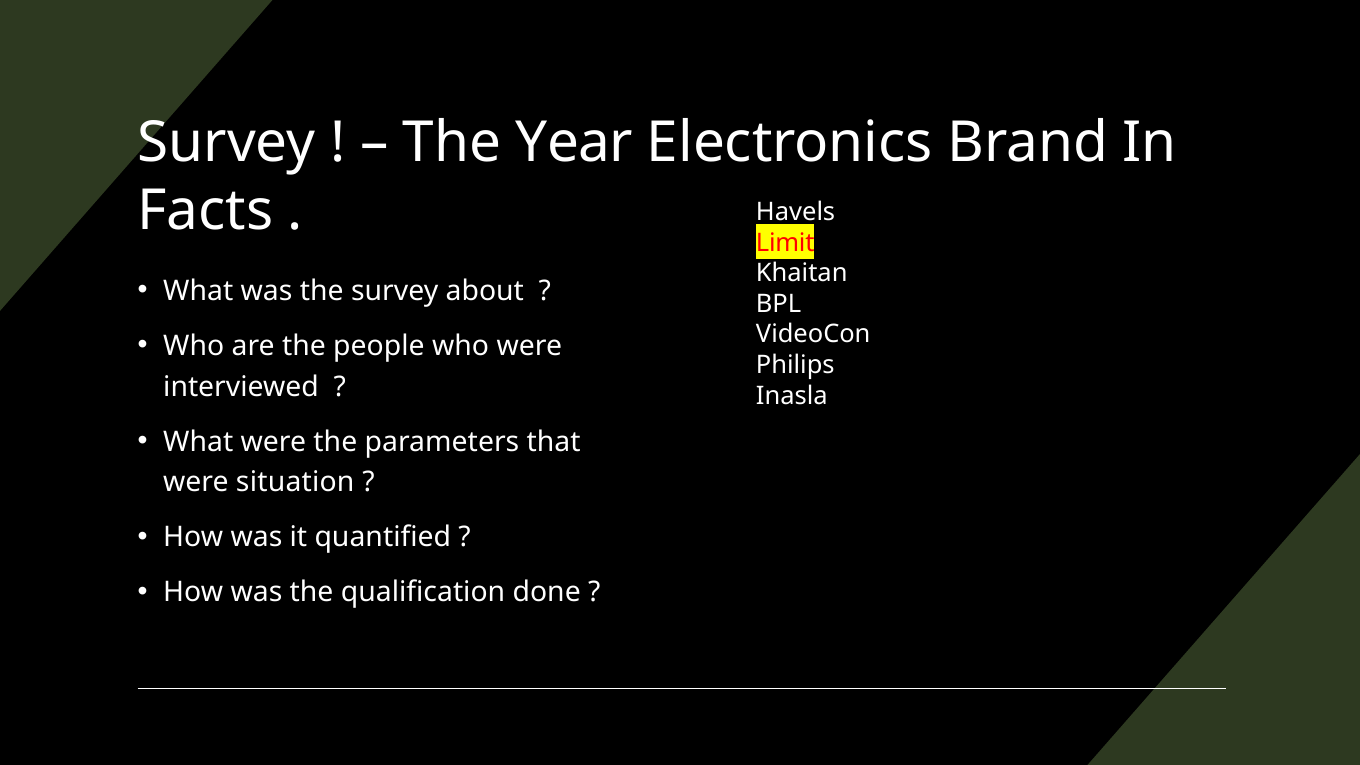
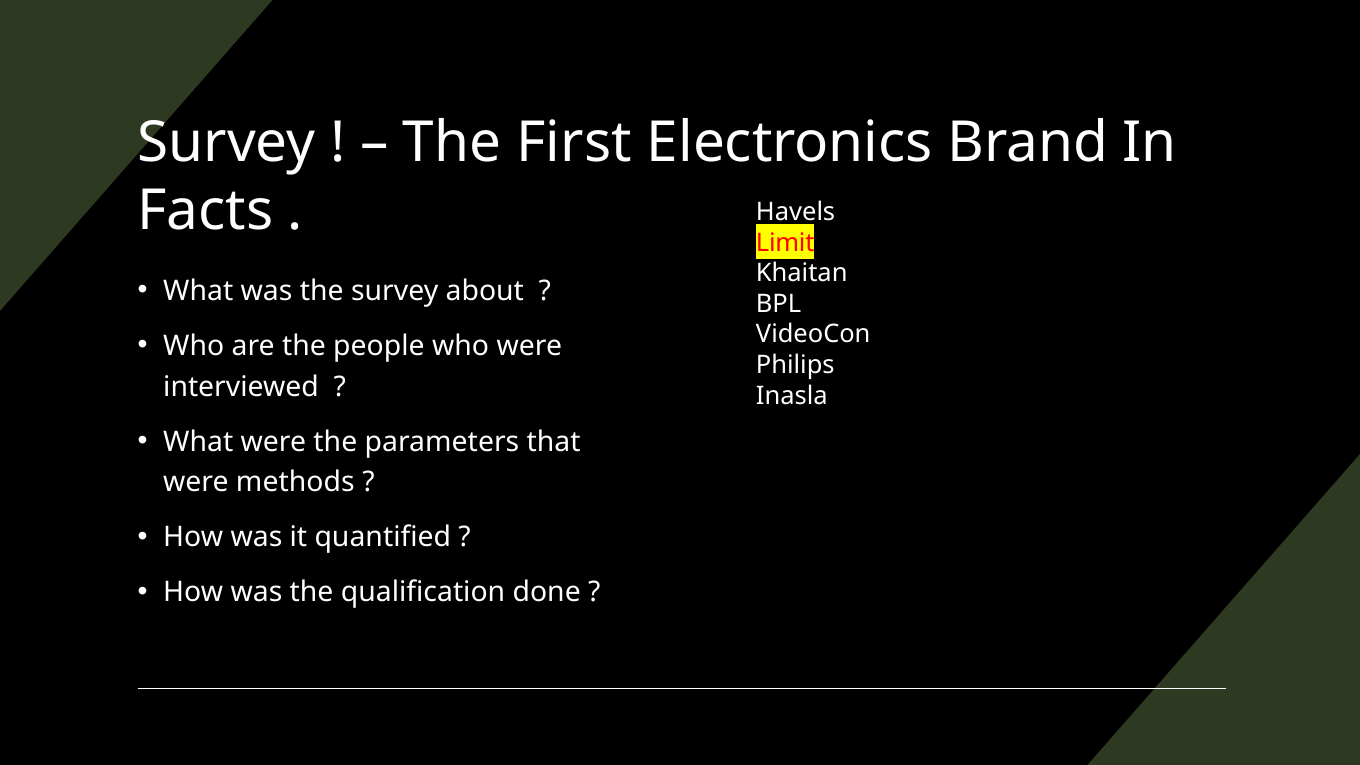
Year: Year -> First
situation: situation -> methods
